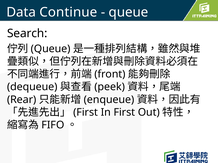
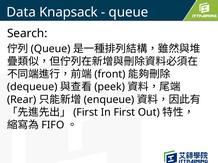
Continue: Continue -> Knapsack
